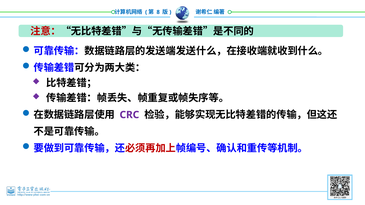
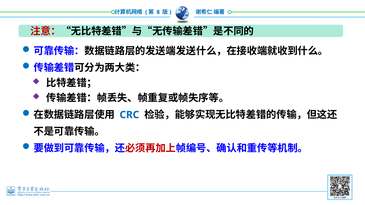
CRC colour: purple -> blue
